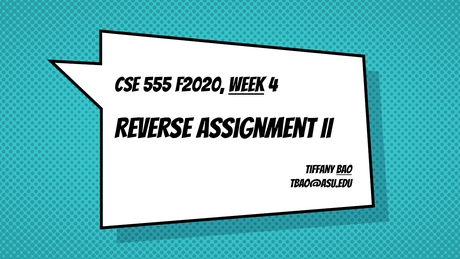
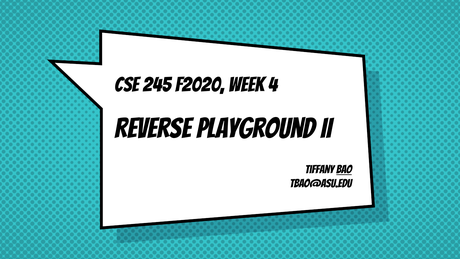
555: 555 -> 245
Week underline: present -> none
Assignment: Assignment -> Playground
